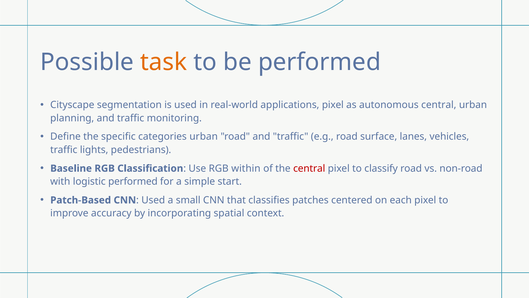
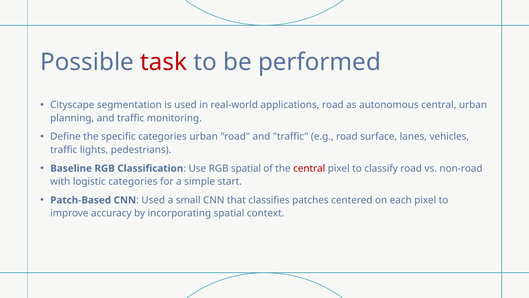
task colour: orange -> red
applications pixel: pixel -> road
RGB within: within -> spatial
logistic performed: performed -> categories
